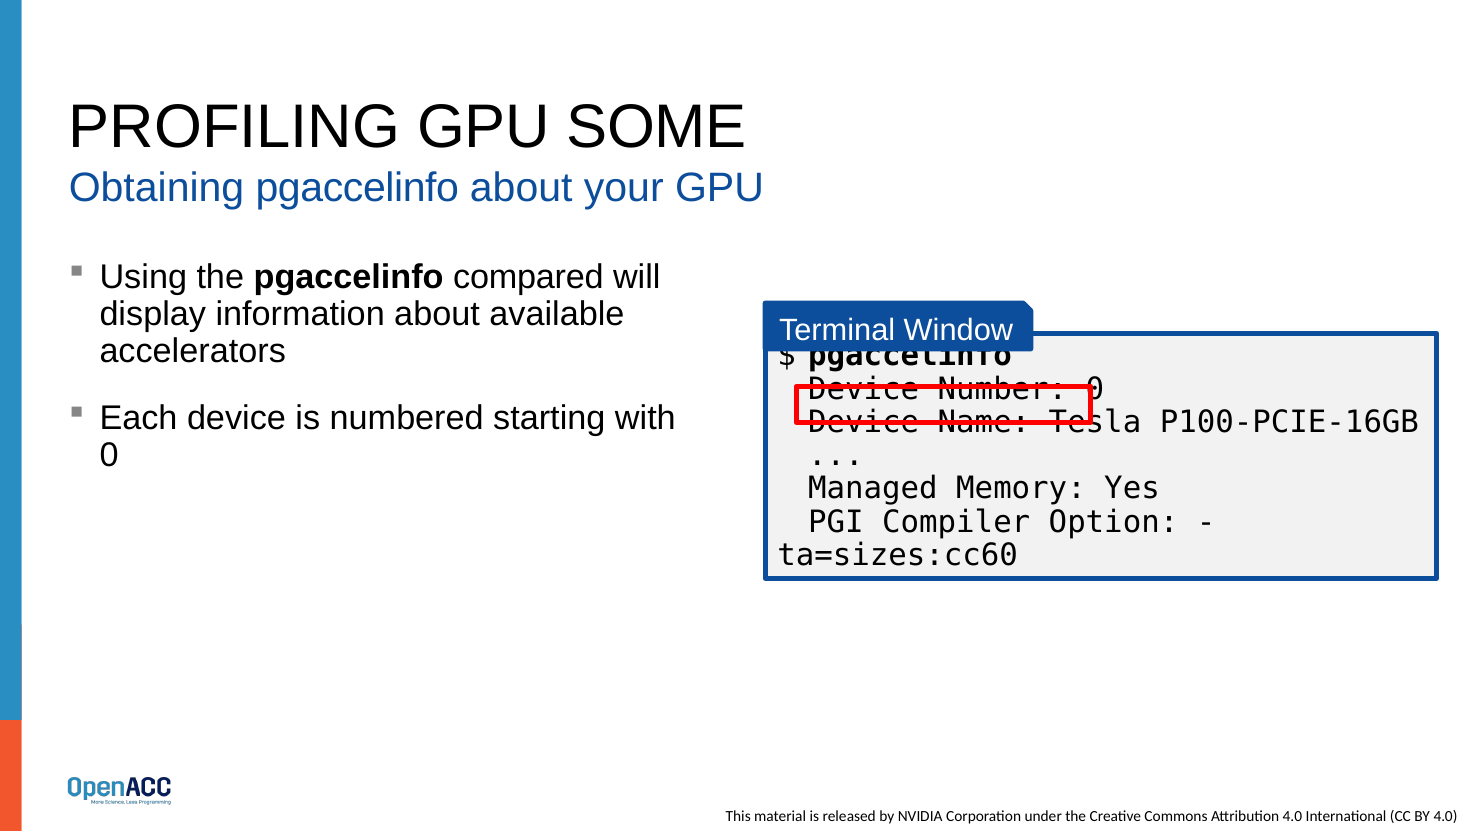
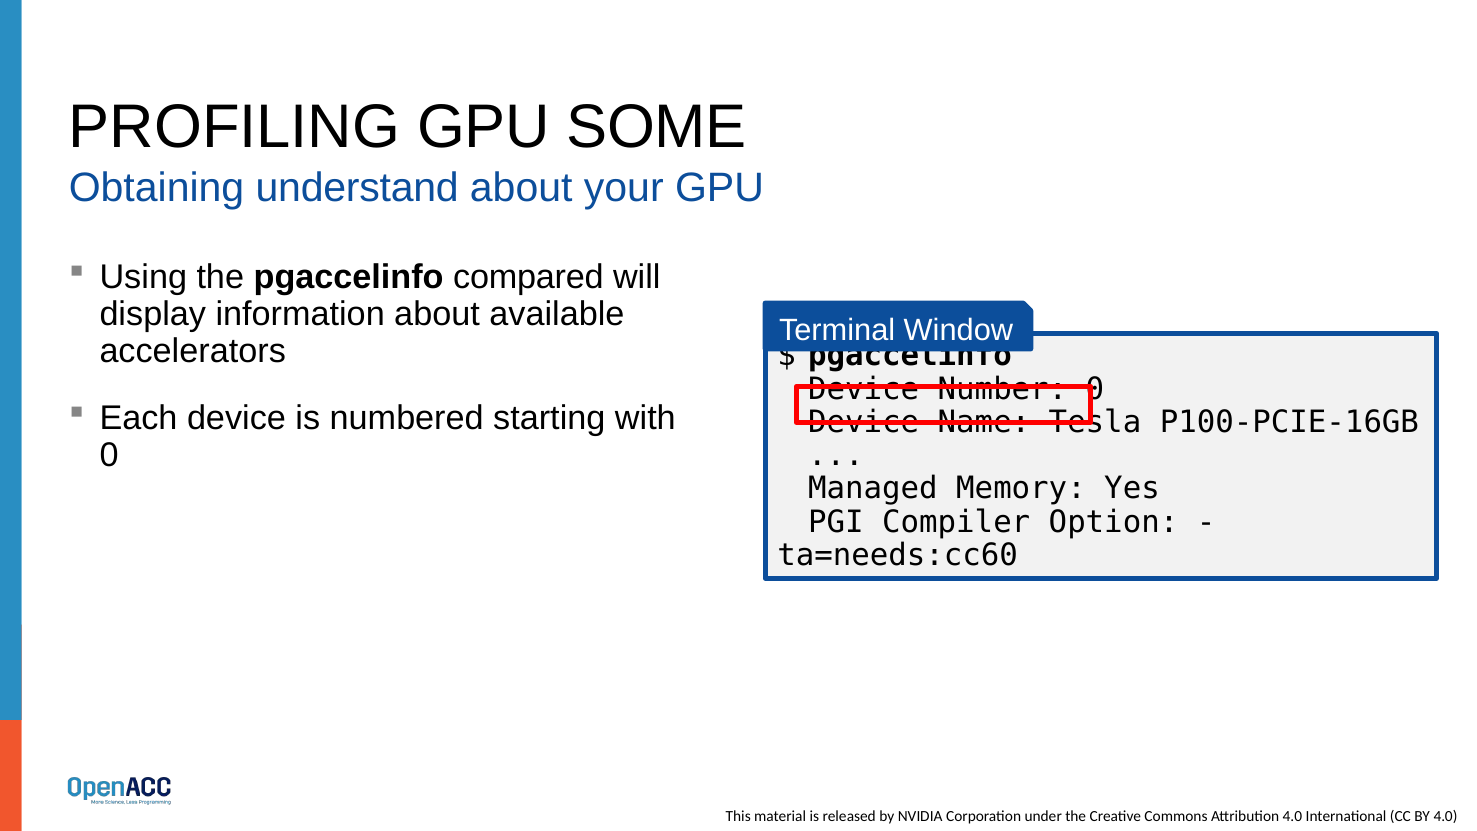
Obtaining pgaccelinfo: pgaccelinfo -> understand
ta=sizes:cc60: ta=sizes:cc60 -> ta=needs:cc60
